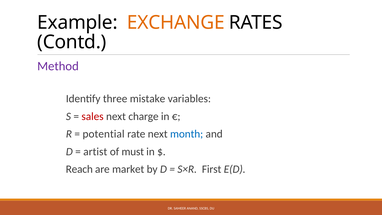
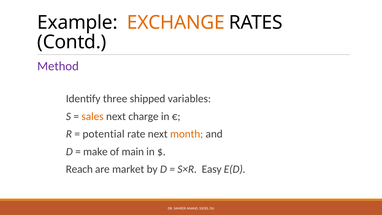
mistake: mistake -> shipped
sales colour: red -> orange
month colour: blue -> orange
artist: artist -> make
must: must -> main
First: First -> Easy
